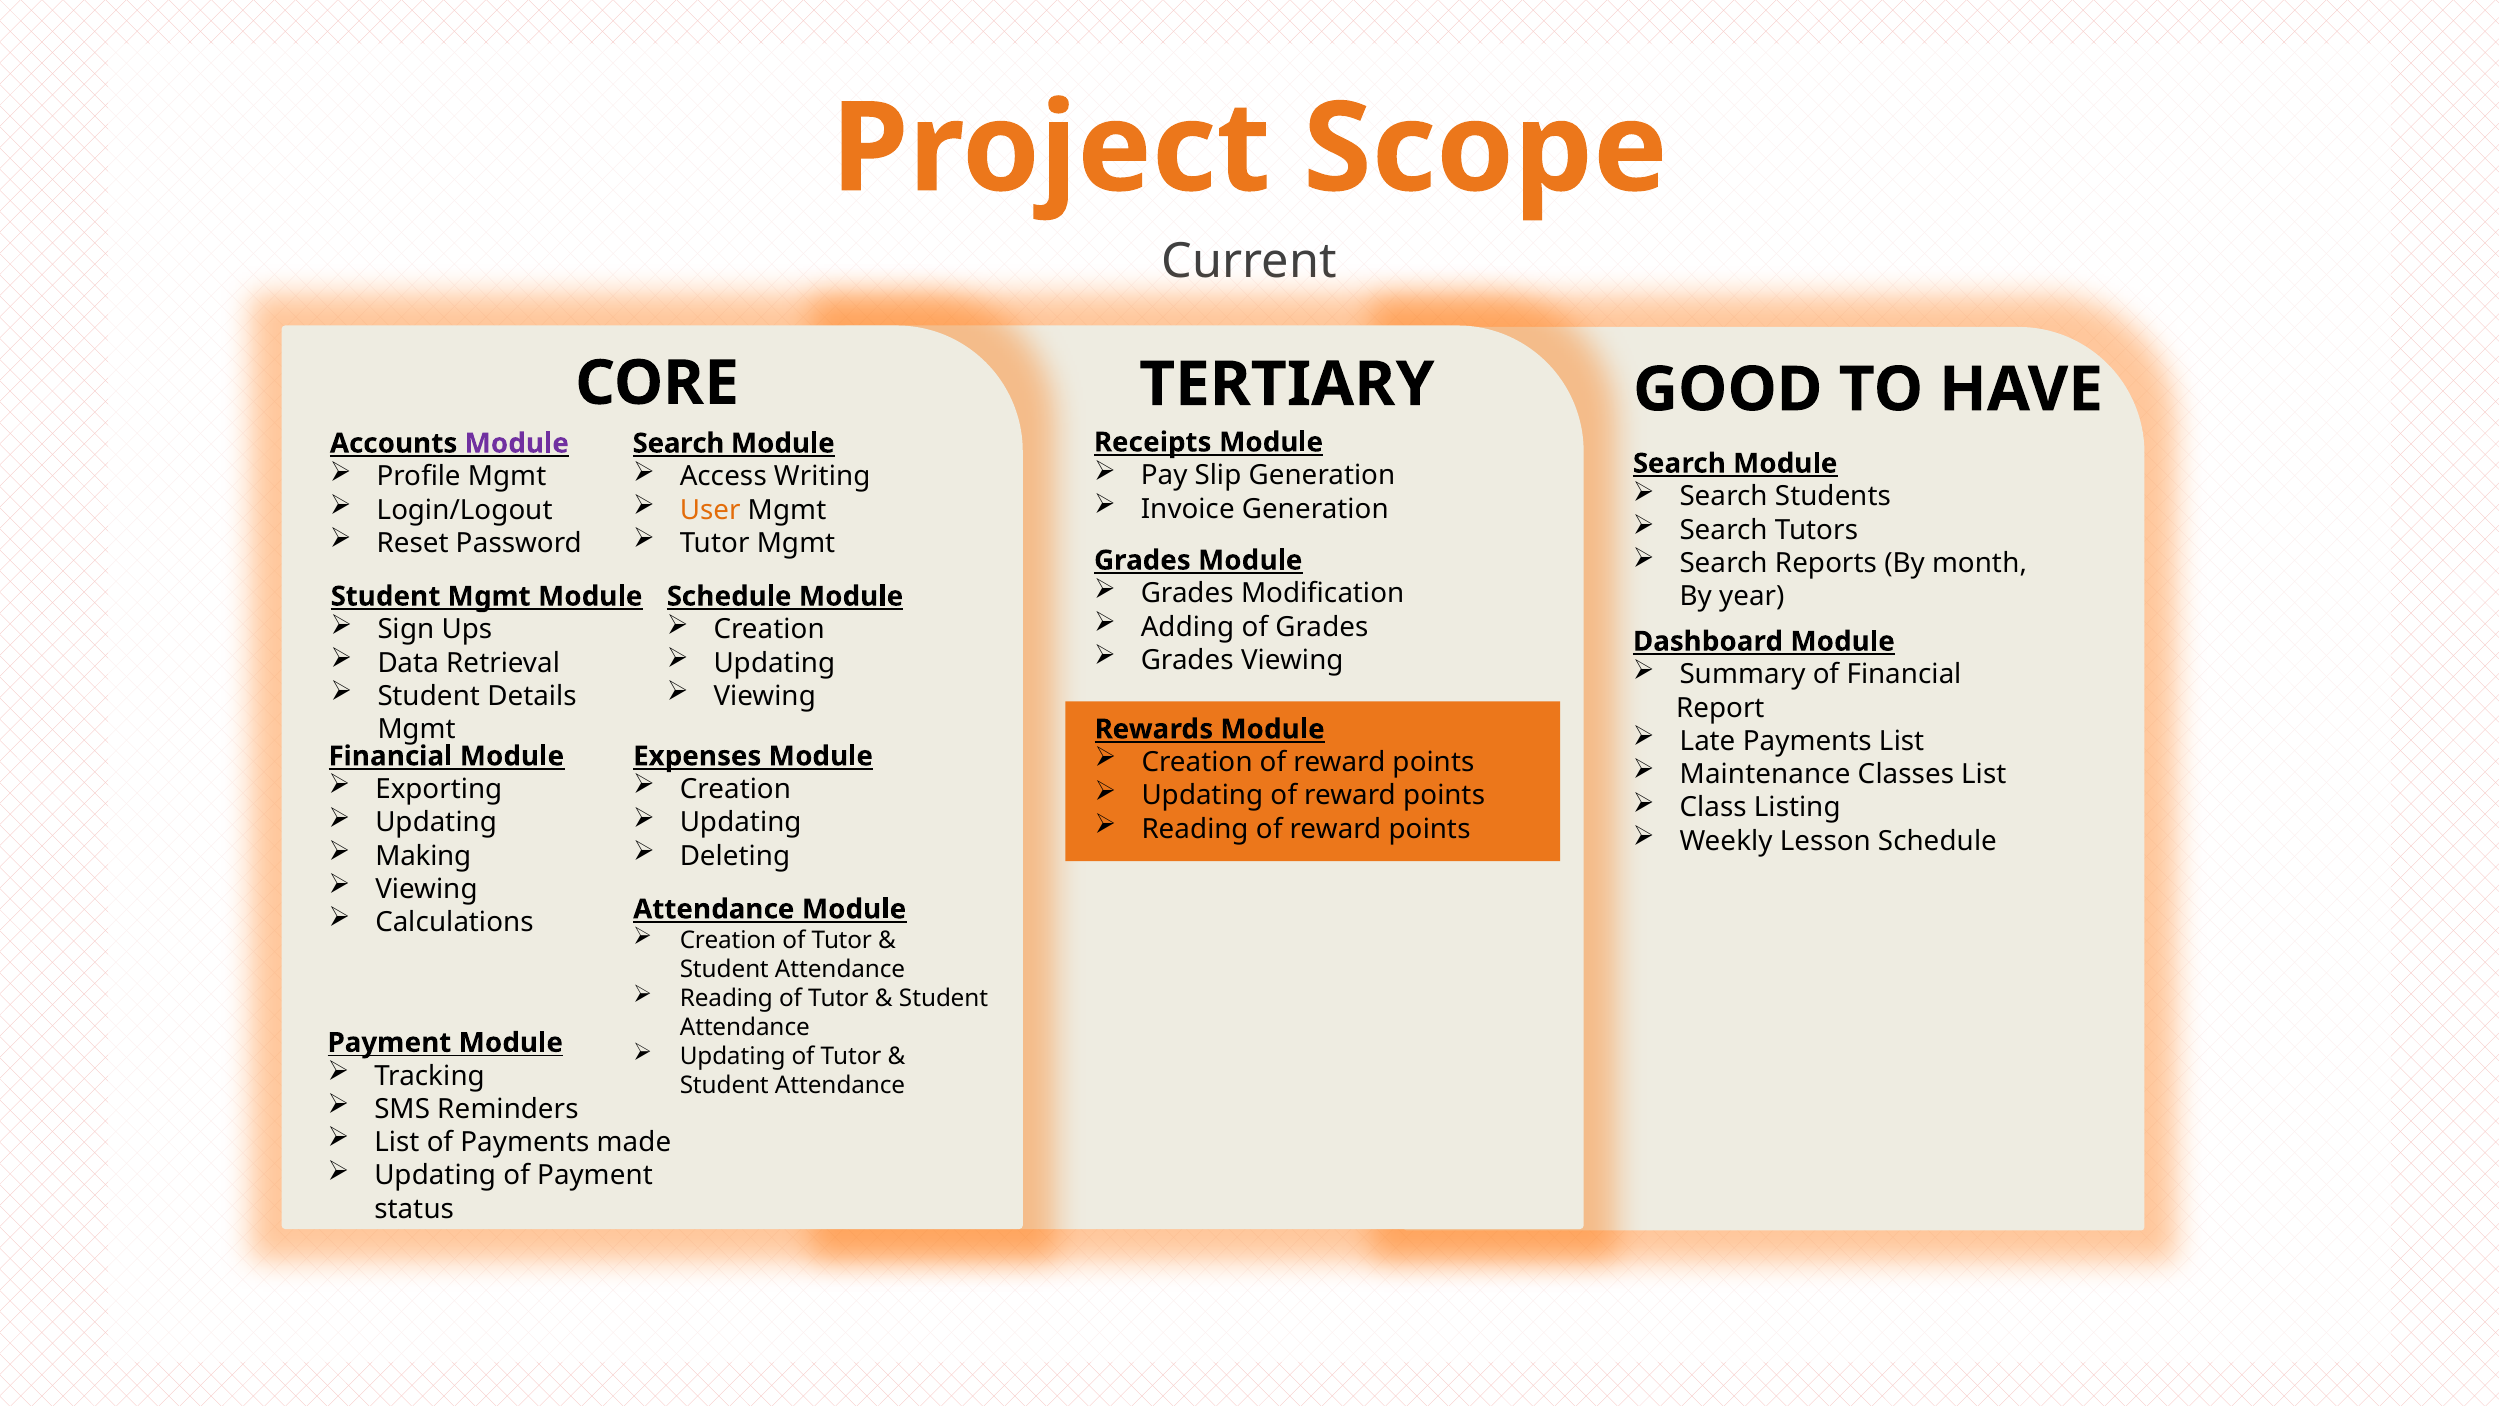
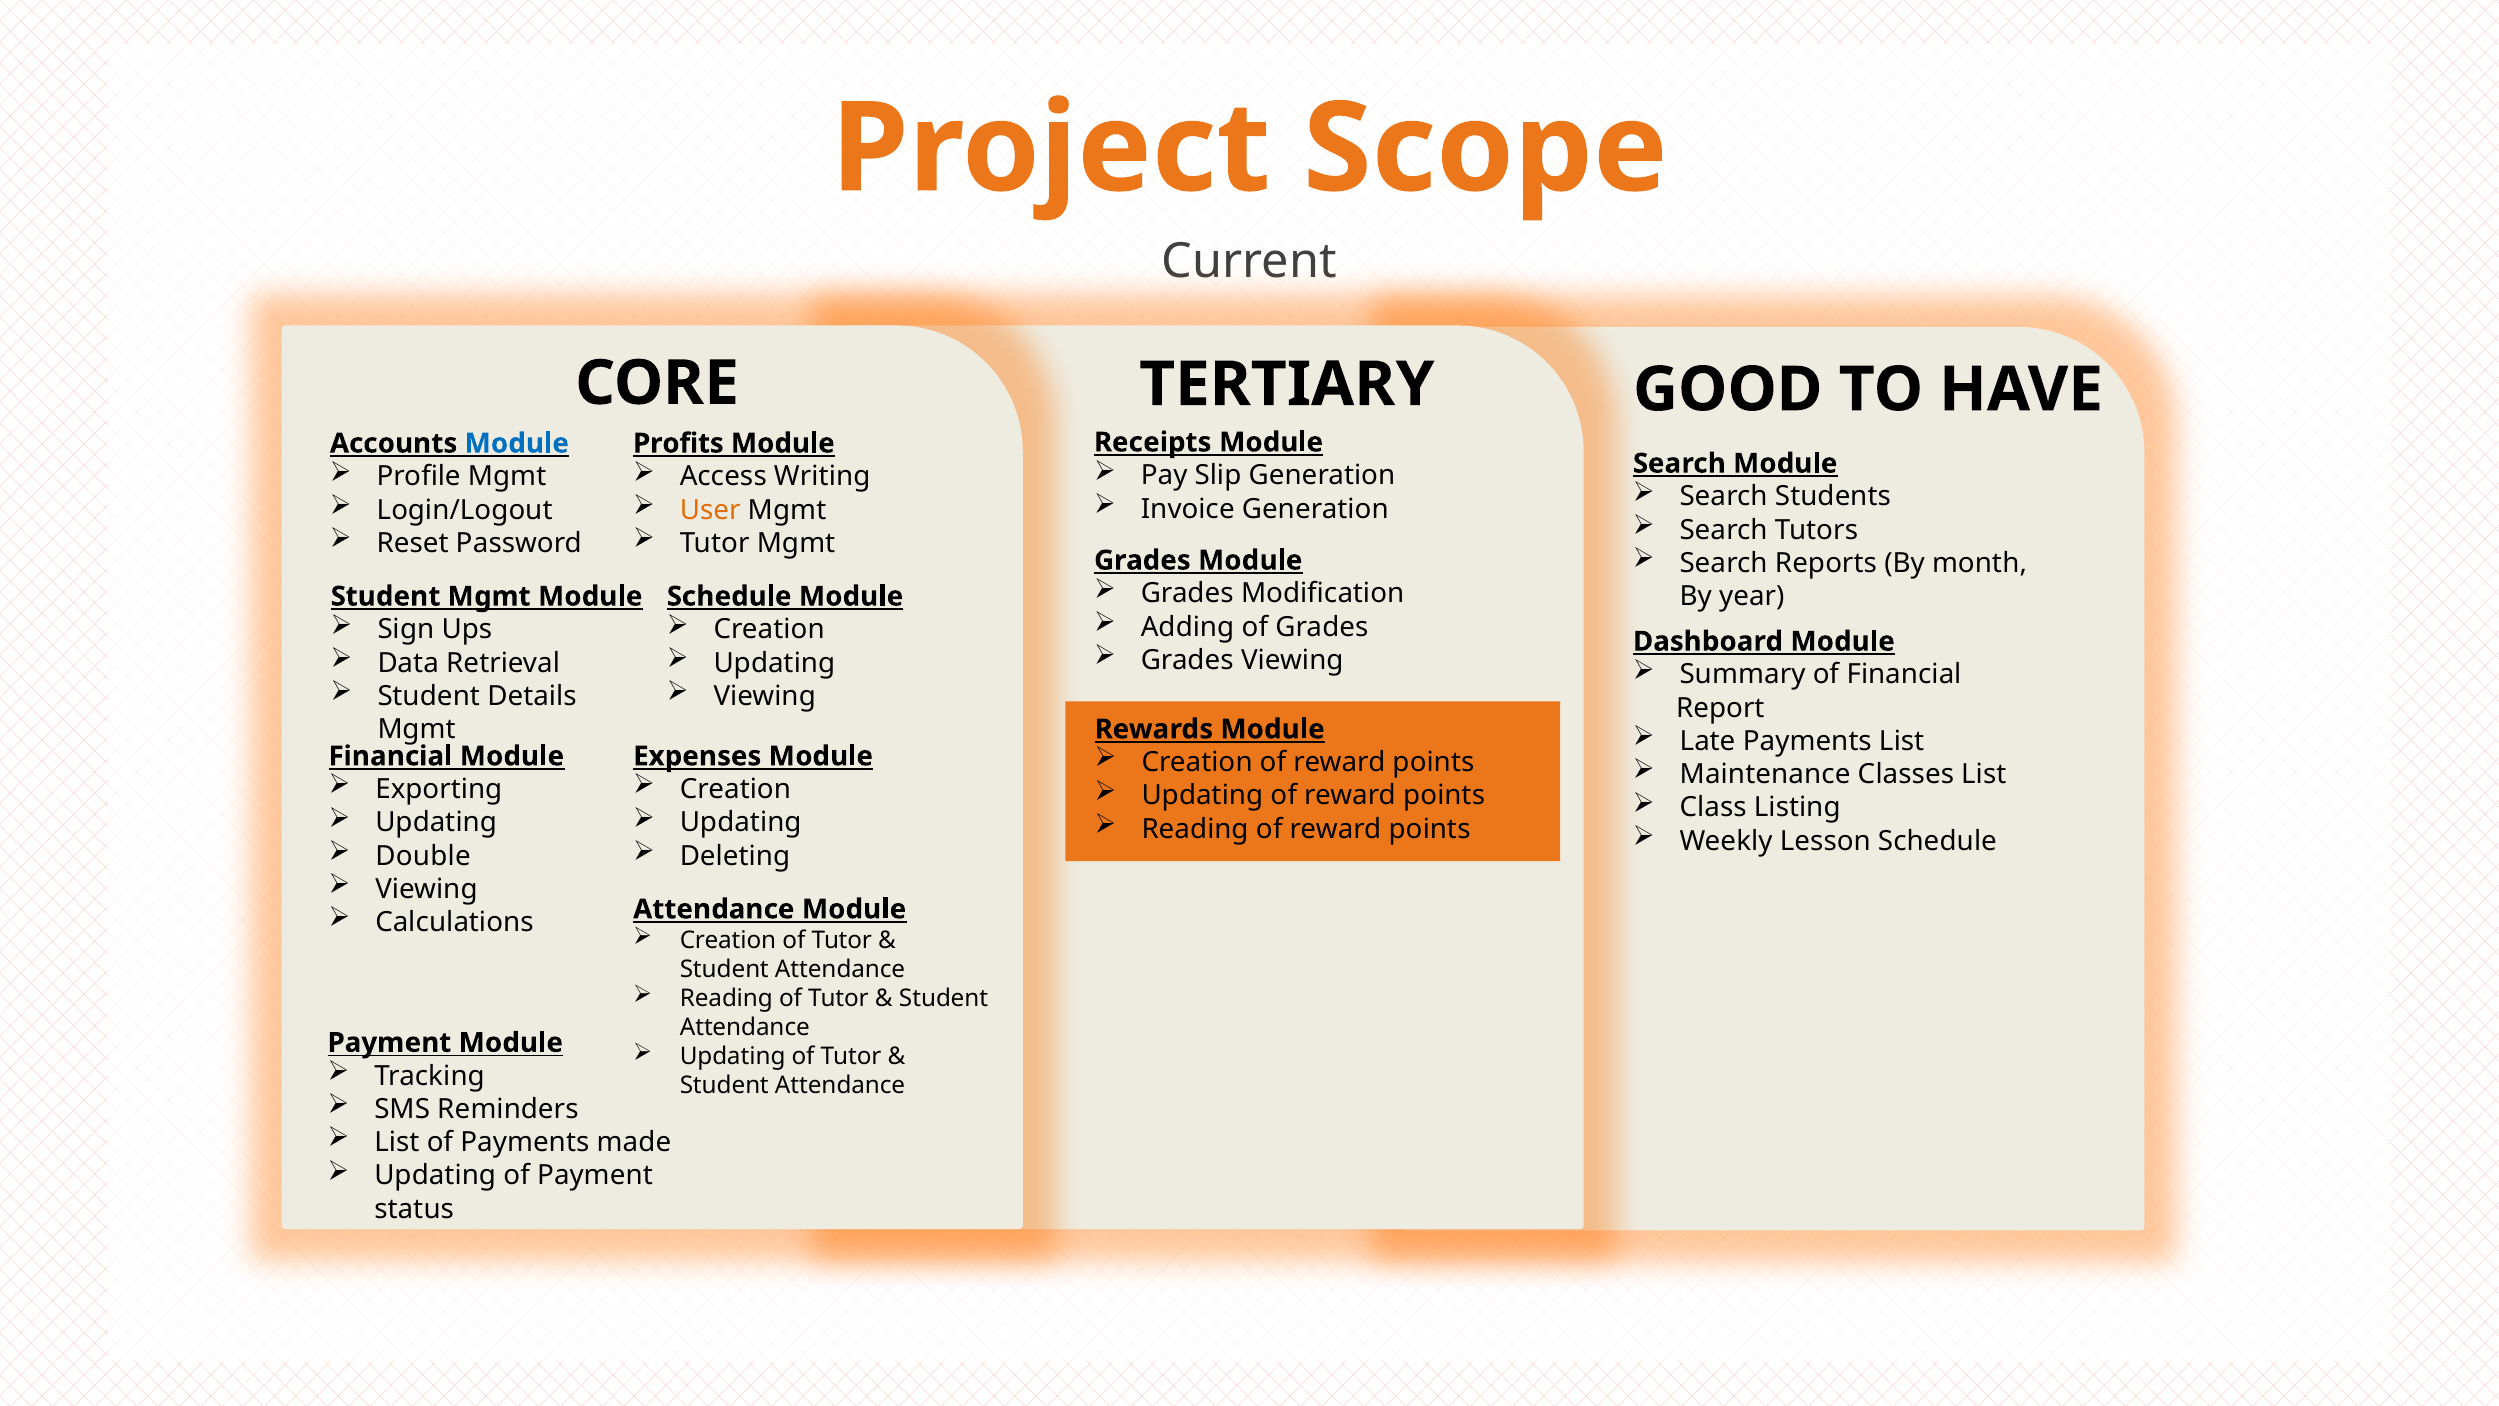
Module at (517, 443) colour: purple -> blue
Search at (678, 443): Search -> Profits
Making: Making -> Double
